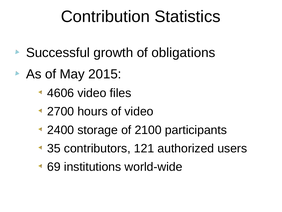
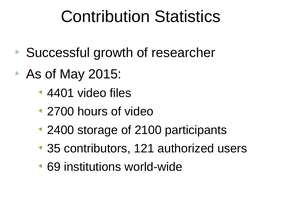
obligations: obligations -> researcher
4606: 4606 -> 4401
